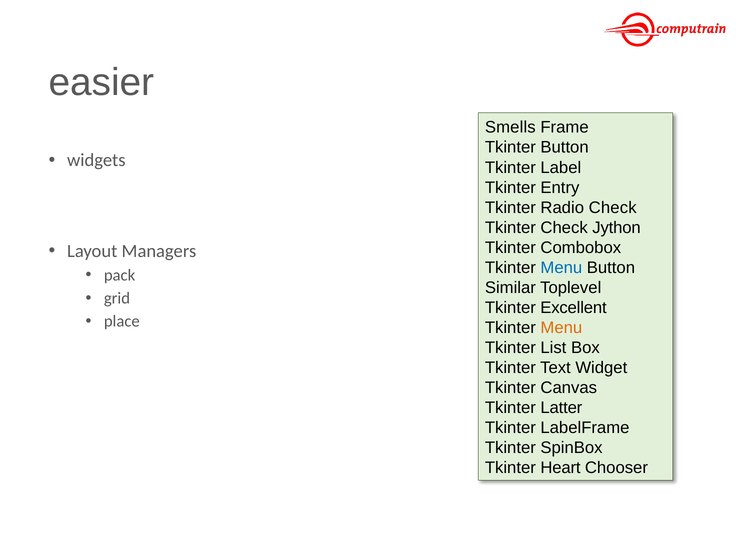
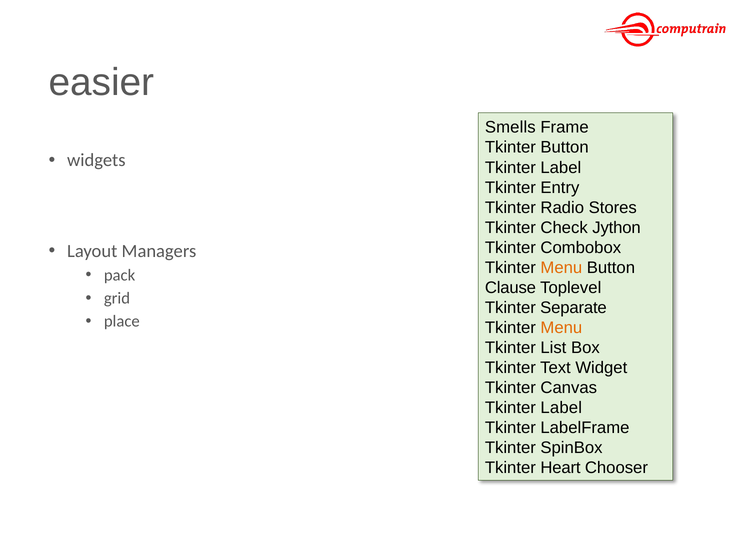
Radio Check: Check -> Stores
Menu at (561, 268) colour: blue -> orange
Similar: Similar -> Clause
Excellent: Excellent -> Separate
Latter at (561, 408): Latter -> Label
